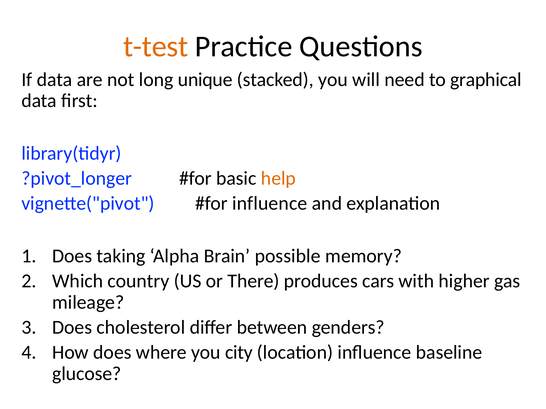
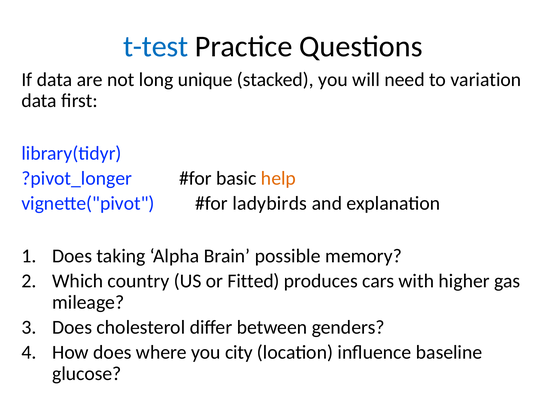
t-test colour: orange -> blue
graphical: graphical -> variation
influence at (270, 204): influence -> ladybirds
There: There -> Fitted
